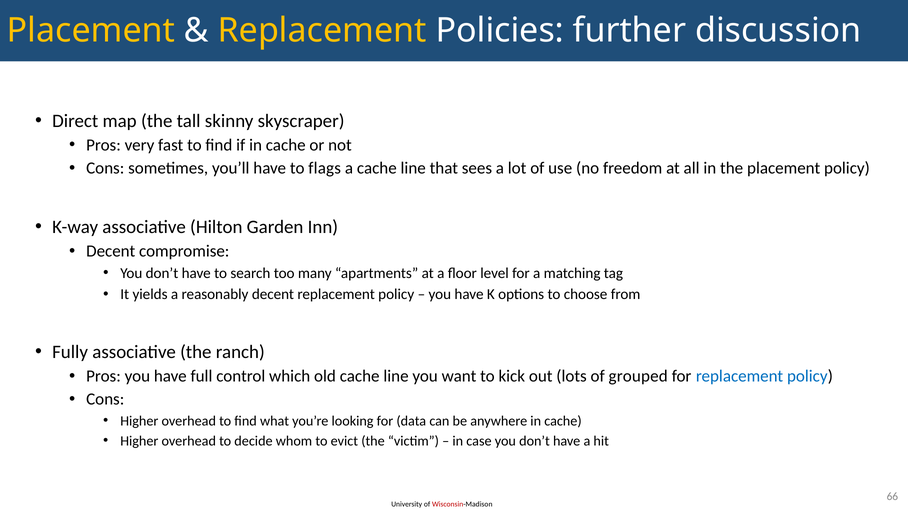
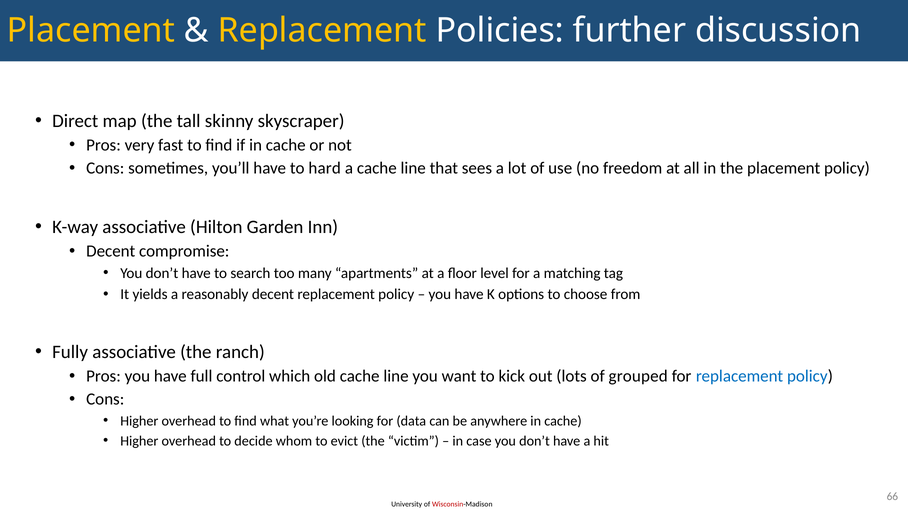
flags: flags -> hard
